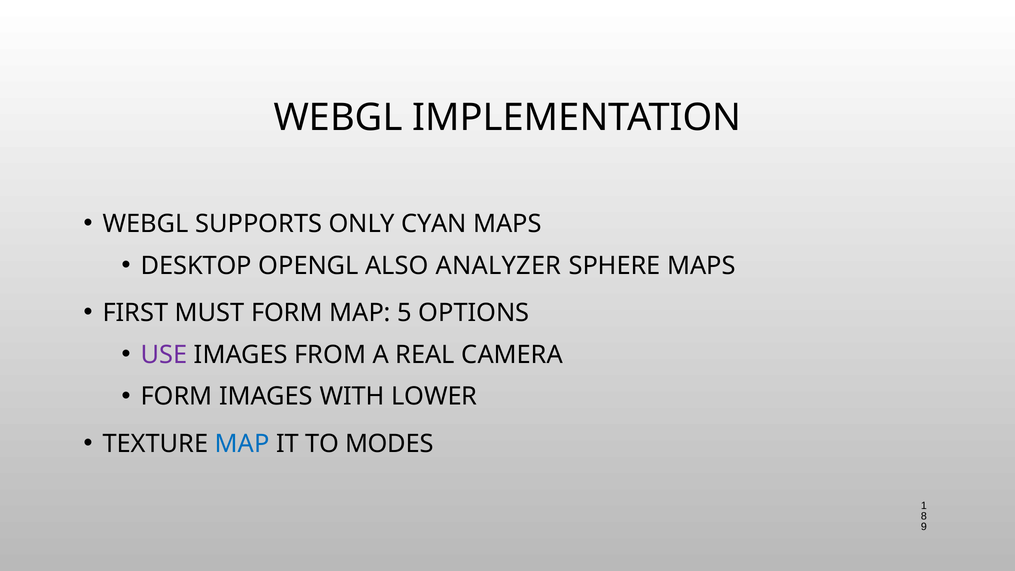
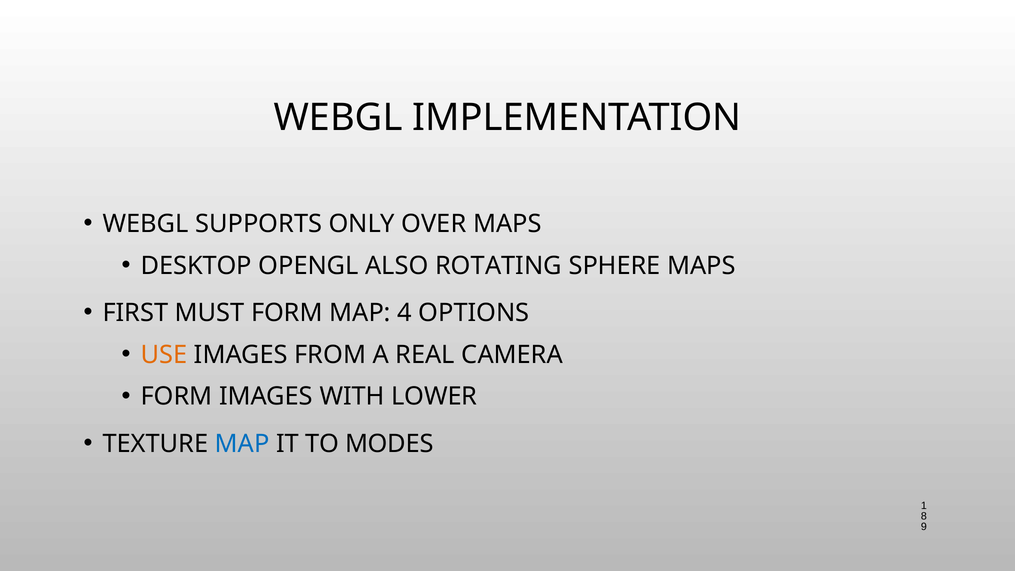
CYAN: CYAN -> OVER
ANALYZER: ANALYZER -> ROTATING
5: 5 -> 4
USE colour: purple -> orange
